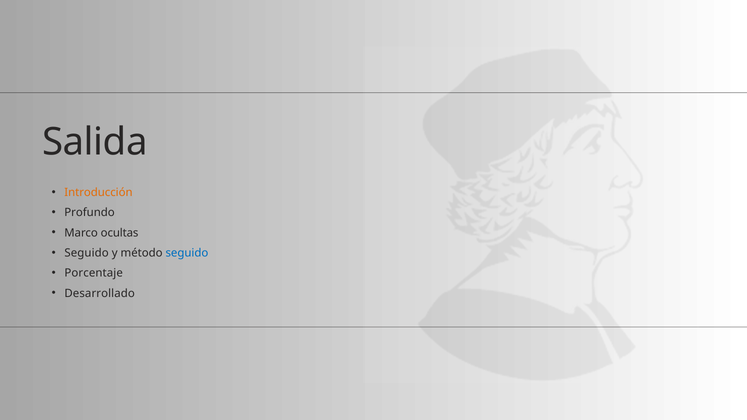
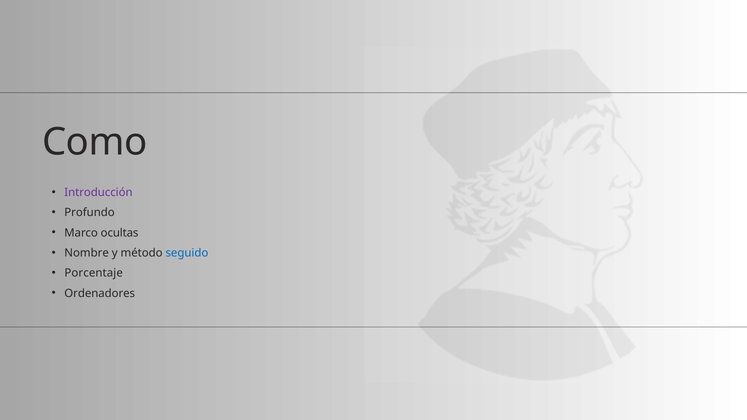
Salida: Salida -> Como
Introducción colour: orange -> purple
Seguido at (87, 253): Seguido -> Nombre
Desarrollado: Desarrollado -> Ordenadores
